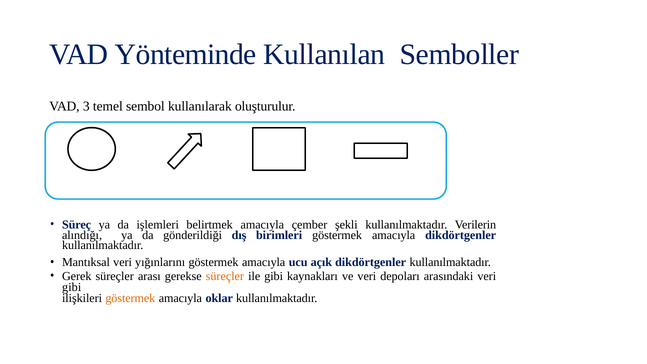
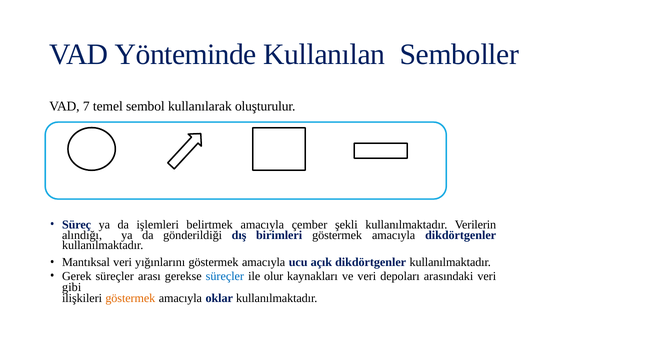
3: 3 -> 7
süreçler at (225, 276) colour: orange -> blue
ile gibi: gibi -> olur
